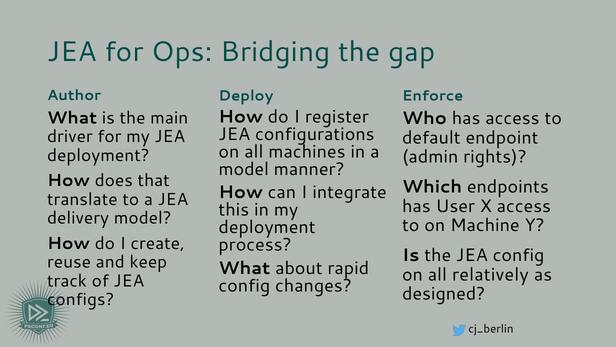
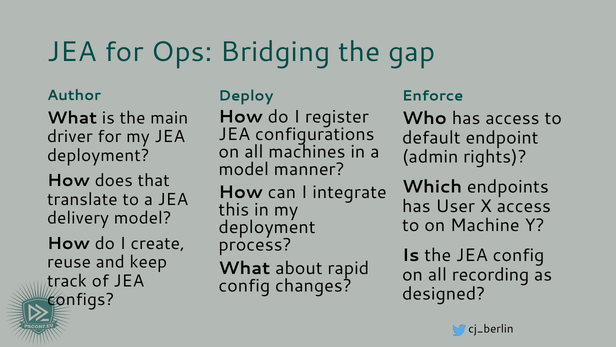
relatively: relatively -> recording
